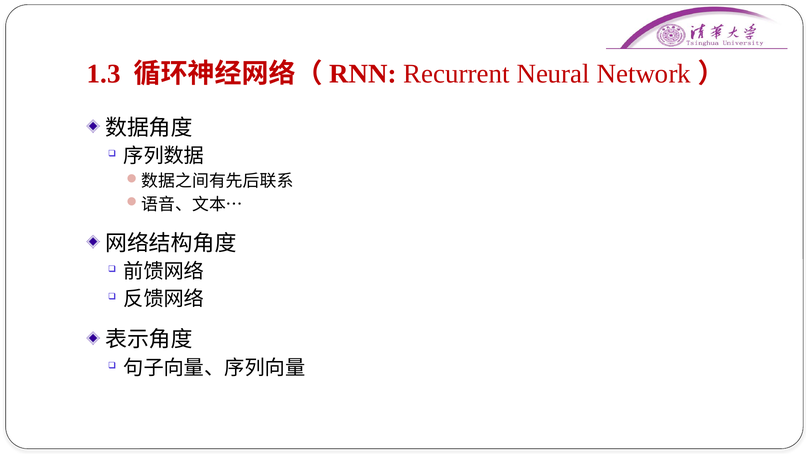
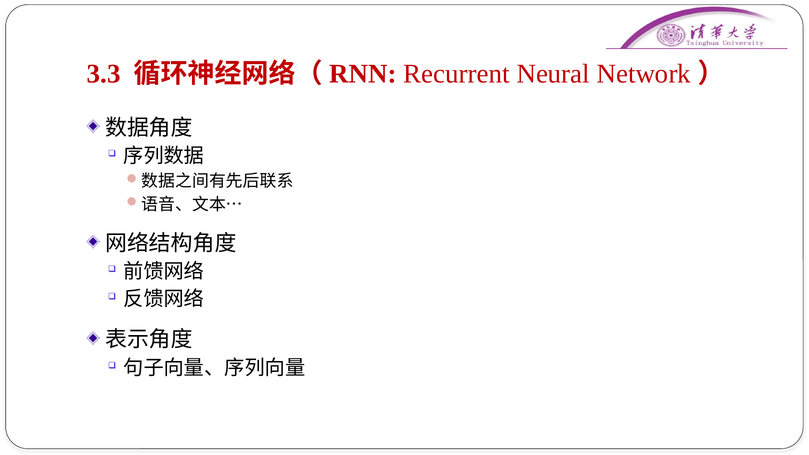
1.3: 1.3 -> 3.3
